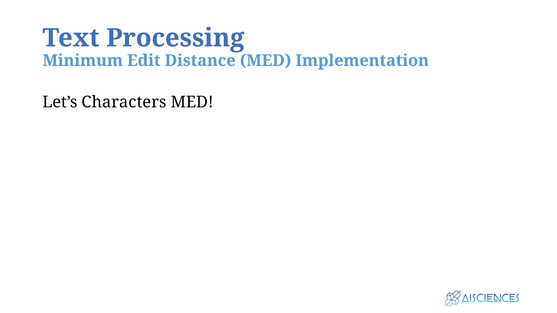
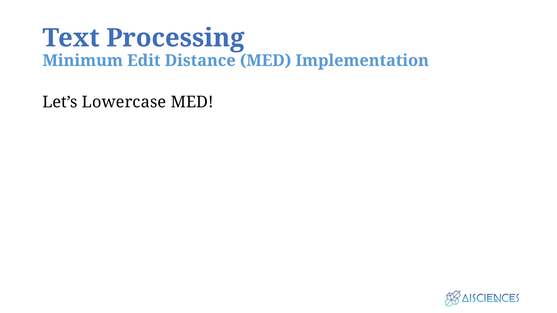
Characters: Characters -> Lowercase
